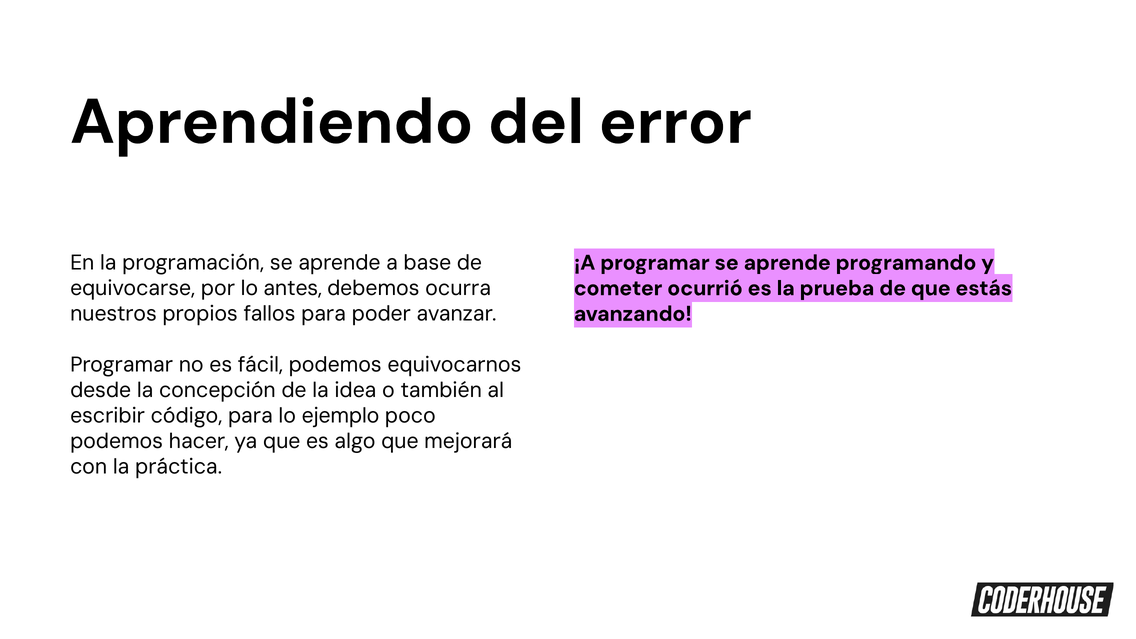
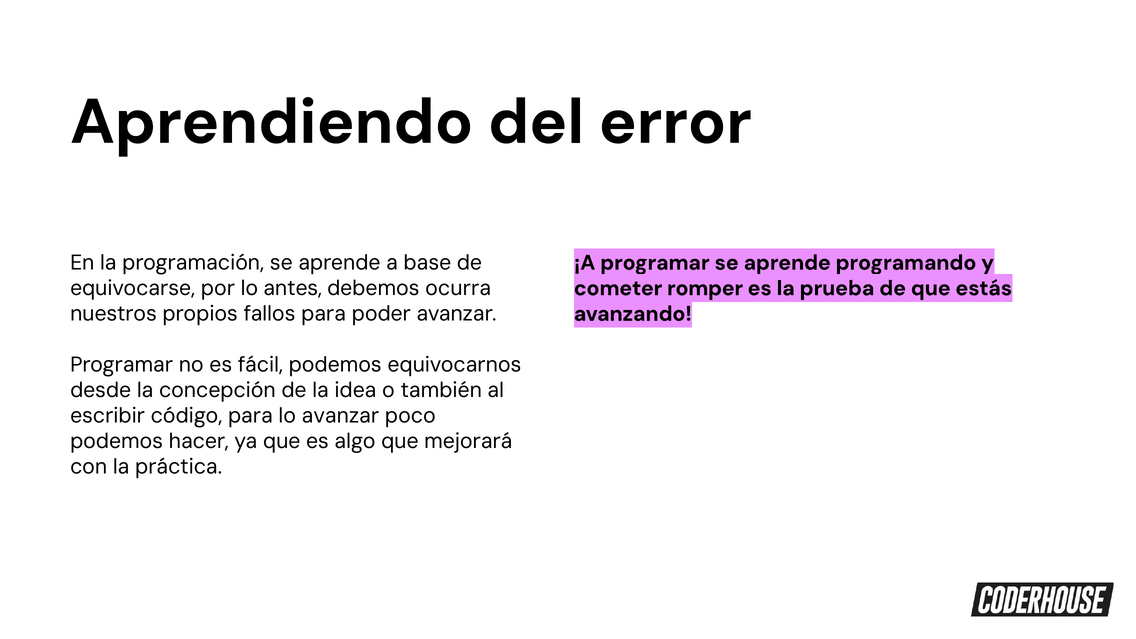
ocurrió: ocurrió -> romper
lo ejemplo: ejemplo -> avanzar
